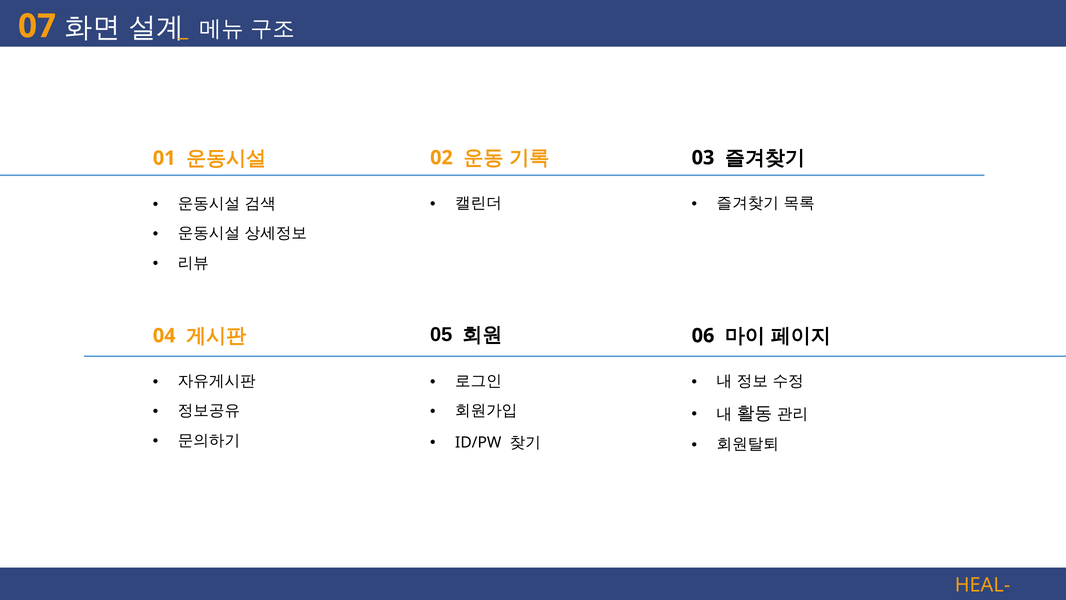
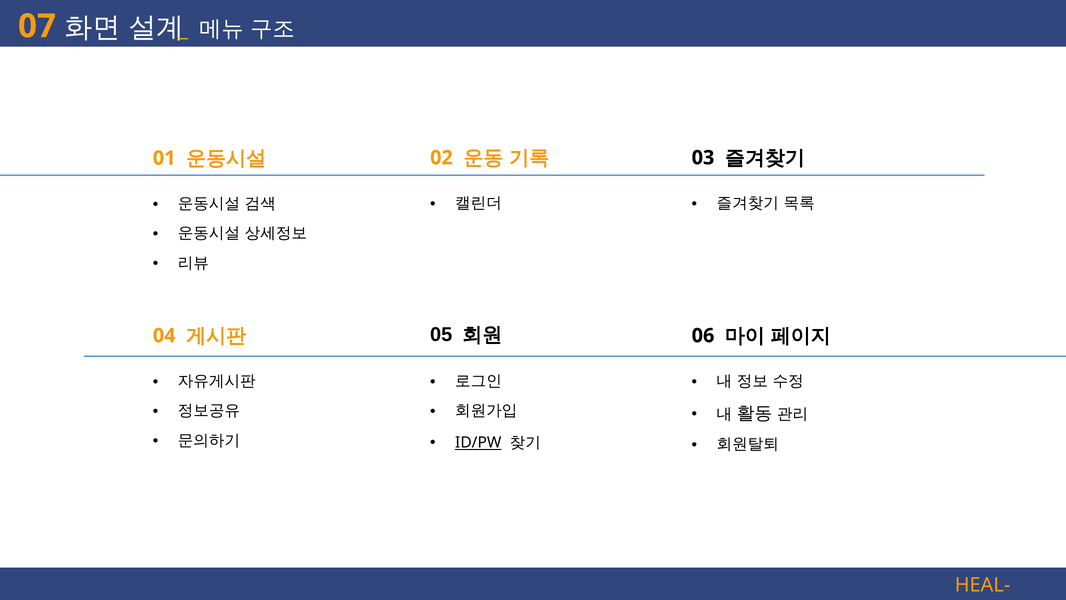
ID/PW underline: none -> present
